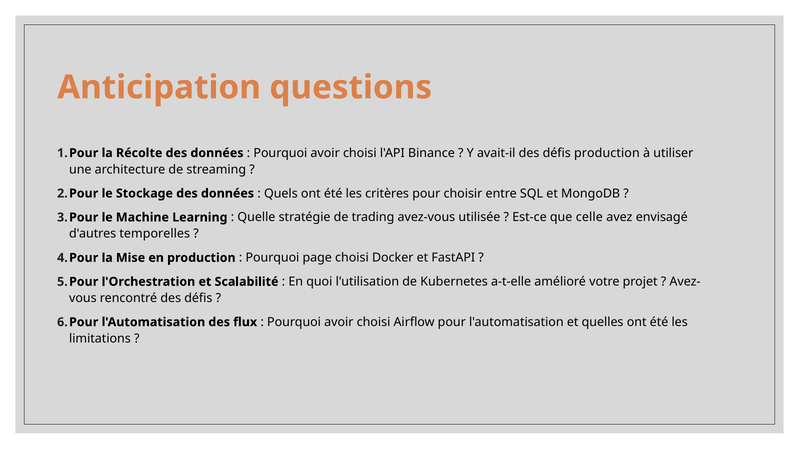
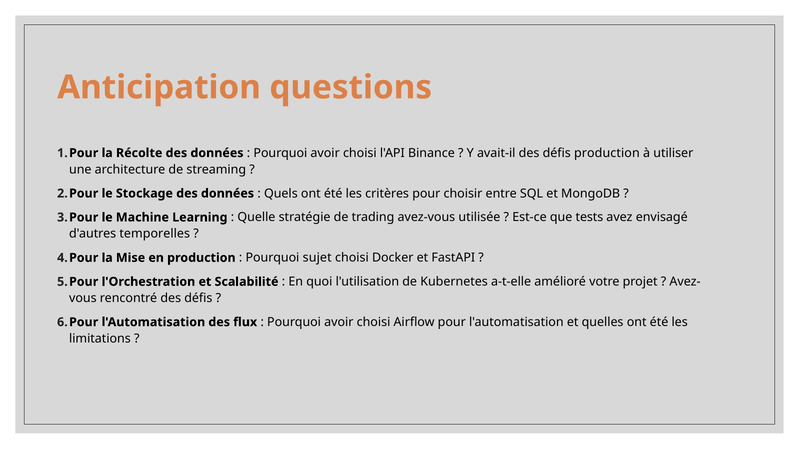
celle: celle -> tests
page: page -> sujet
